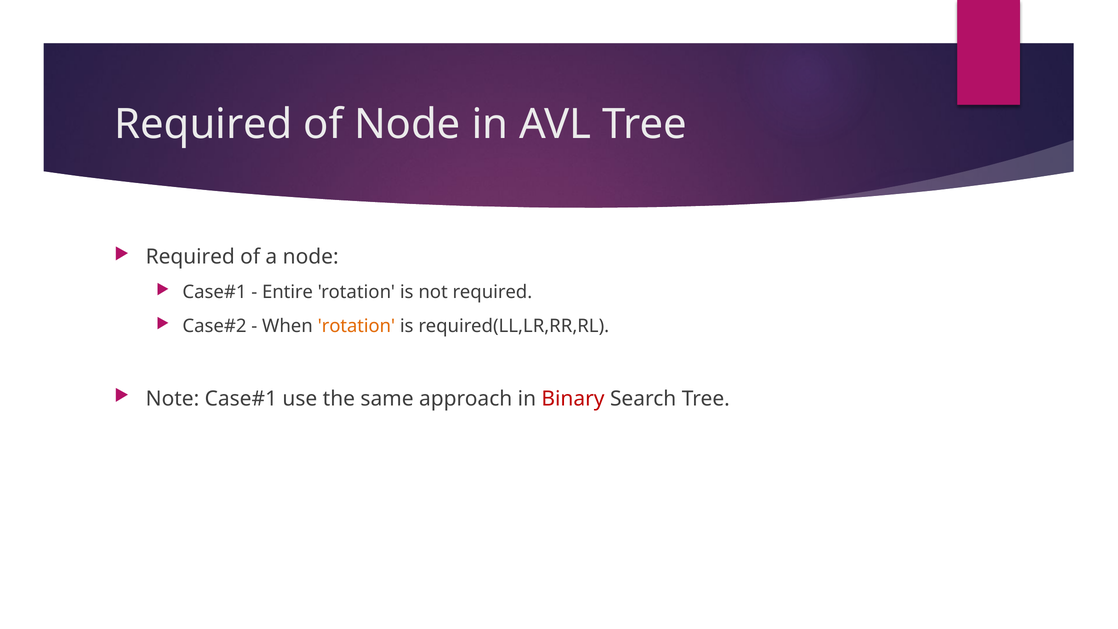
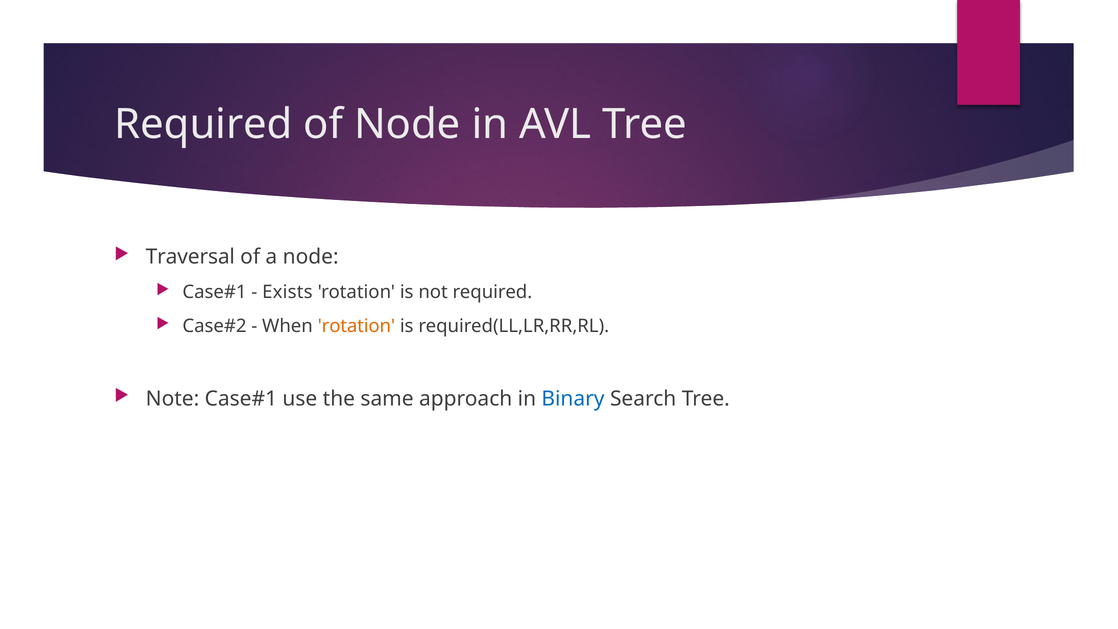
Required at (190, 257): Required -> Traversal
Entire: Entire -> Exists
Binary colour: red -> blue
